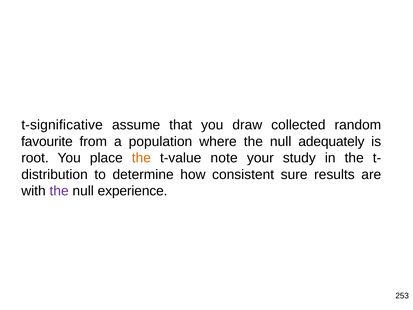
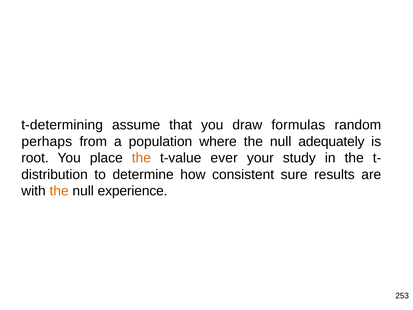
t-significative: t-significative -> t-determining
collected: collected -> formulas
favourite: favourite -> perhaps
note: note -> ever
the at (59, 191) colour: purple -> orange
